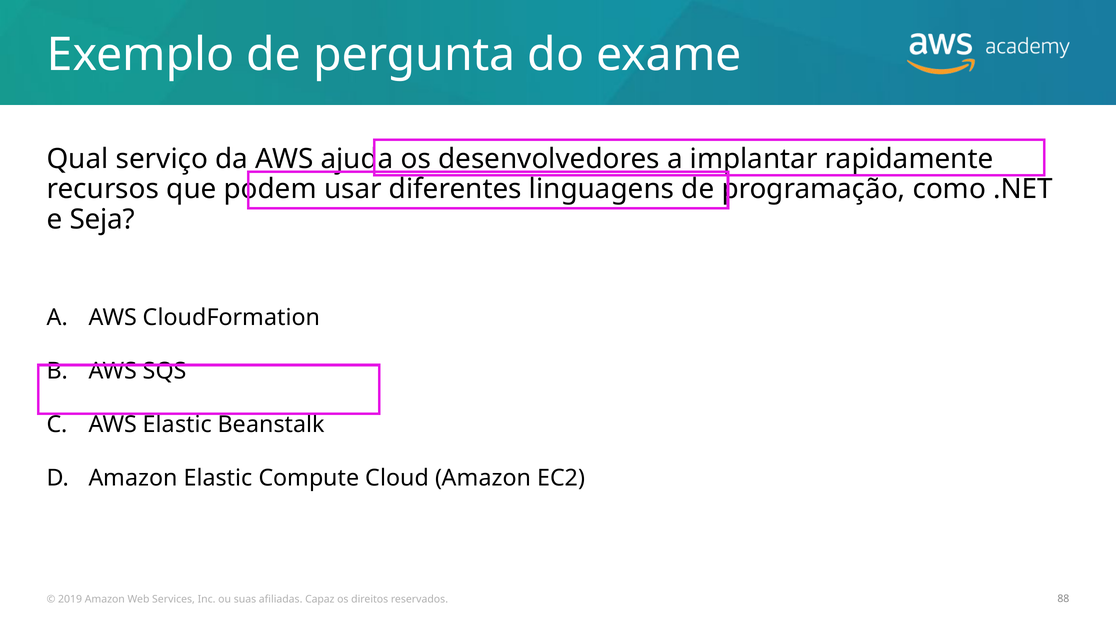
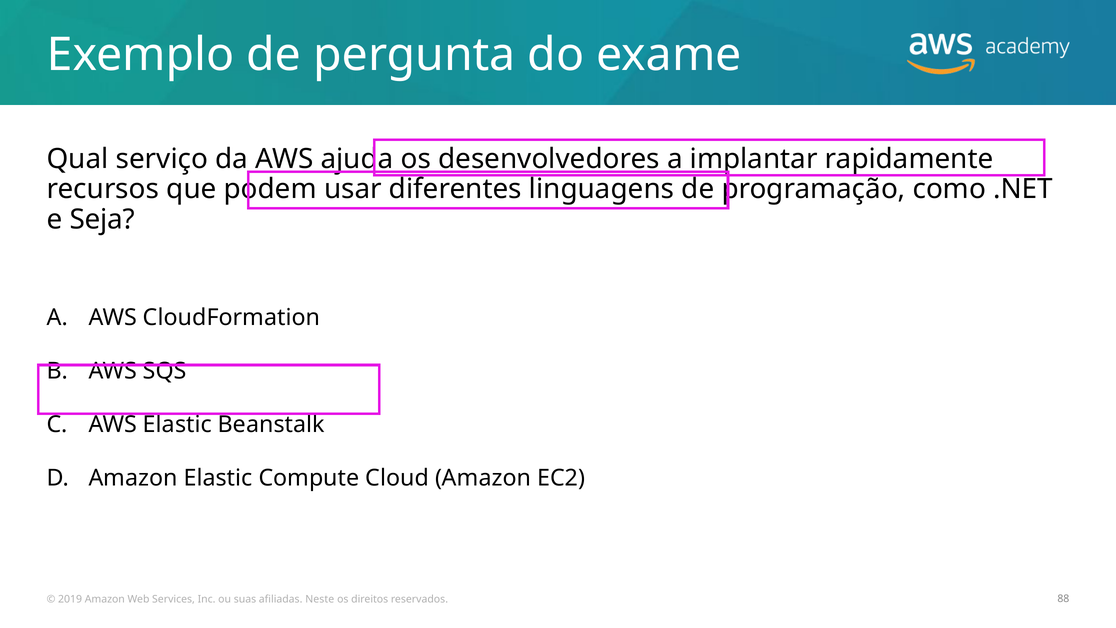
Capaz: Capaz -> Neste
